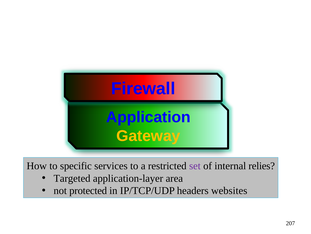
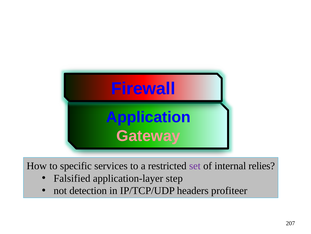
Gateway colour: yellow -> pink
Targeted: Targeted -> Falsified
area: area -> step
protected: protected -> detection
websites: websites -> profiteer
